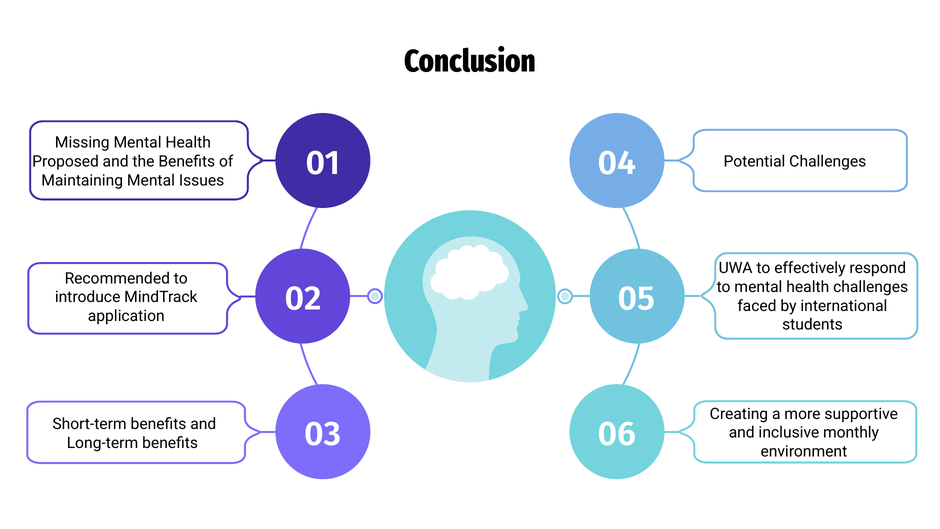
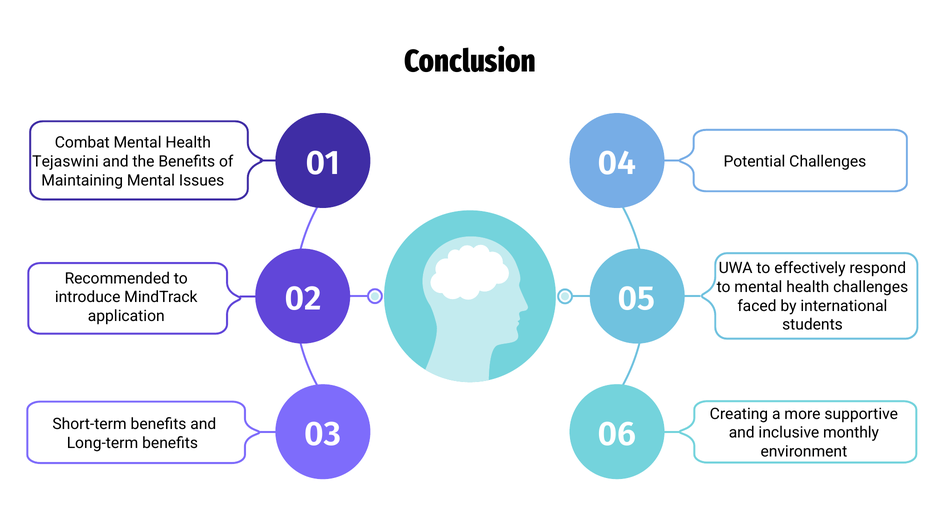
Missing: Missing -> Combat
Proposed: Proposed -> Tejaswini
